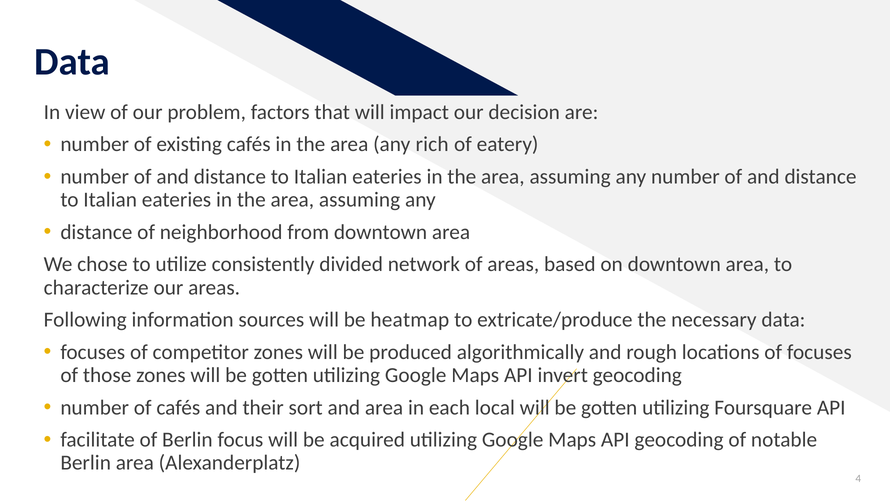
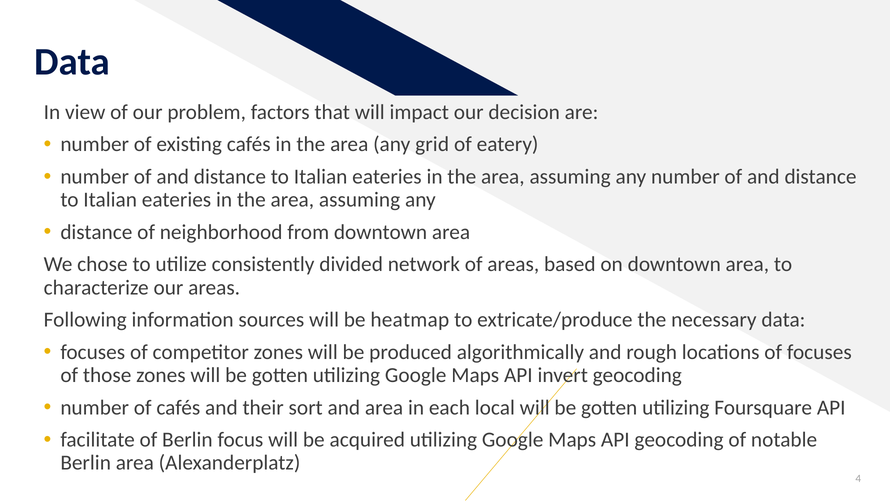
rich: rich -> grid
